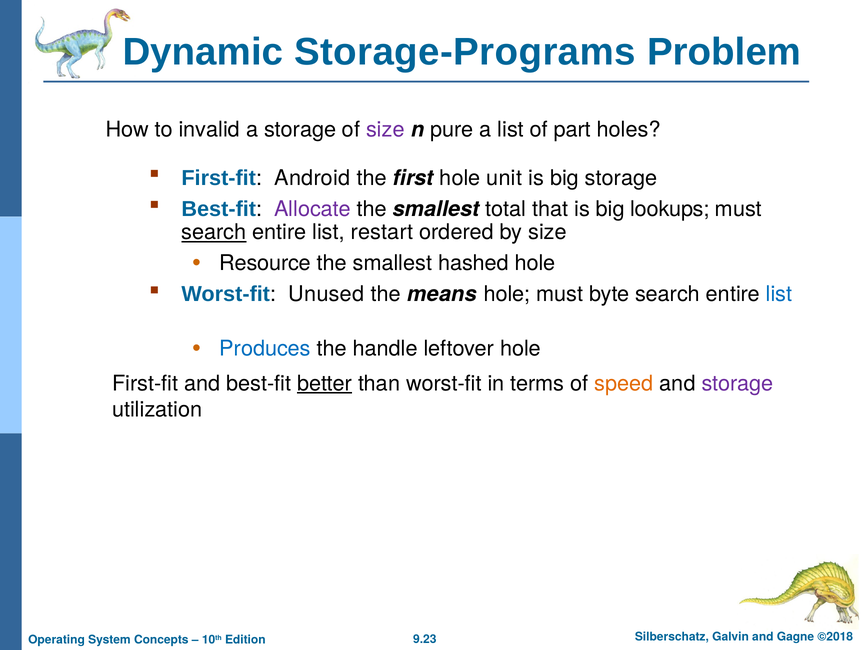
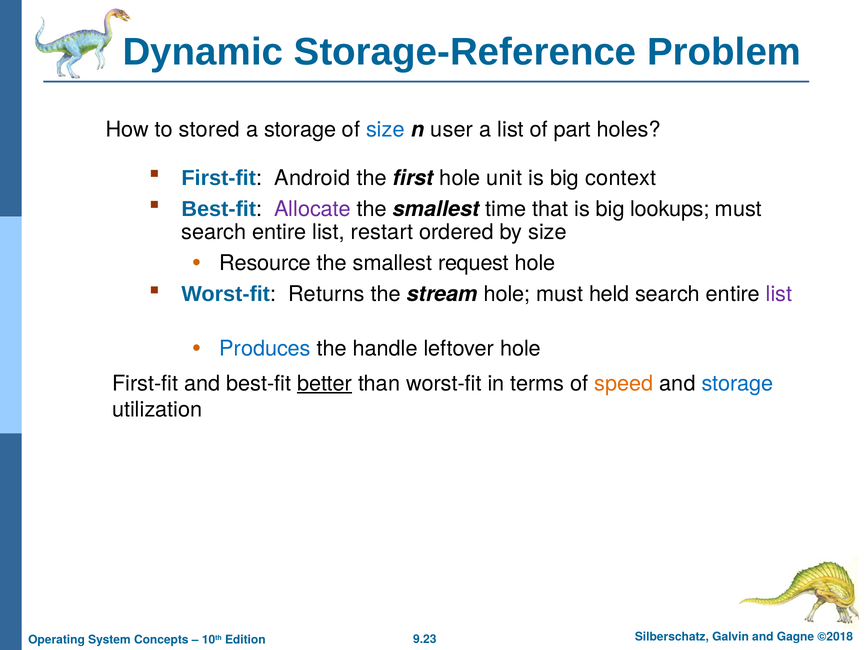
Storage-Programs: Storage-Programs -> Storage-Reference
invalid: invalid -> stored
size at (385, 129) colour: purple -> blue
pure: pure -> user
big storage: storage -> context
total: total -> time
search at (214, 232) underline: present -> none
hashed: hashed -> request
Unused: Unused -> Returns
means: means -> stream
byte: byte -> held
list at (779, 294) colour: blue -> purple
storage at (738, 384) colour: purple -> blue
